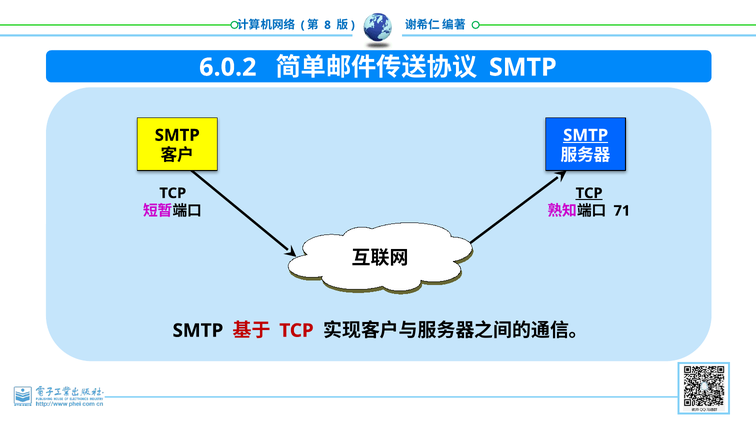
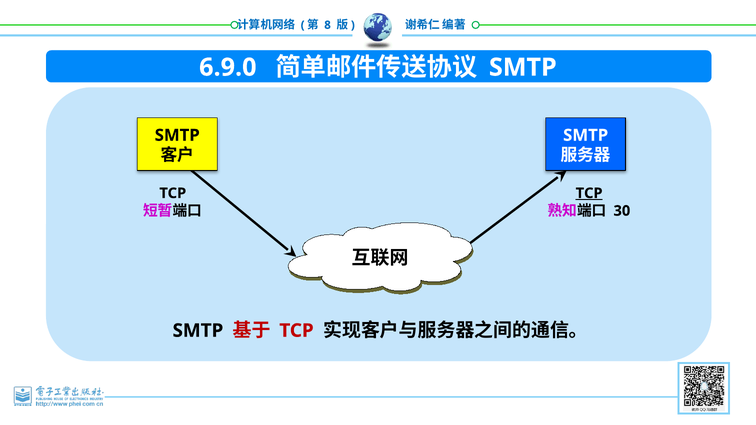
6.0.2: 6.0.2 -> 6.9.0
SMTP at (586, 135) underline: present -> none
71: 71 -> 30
